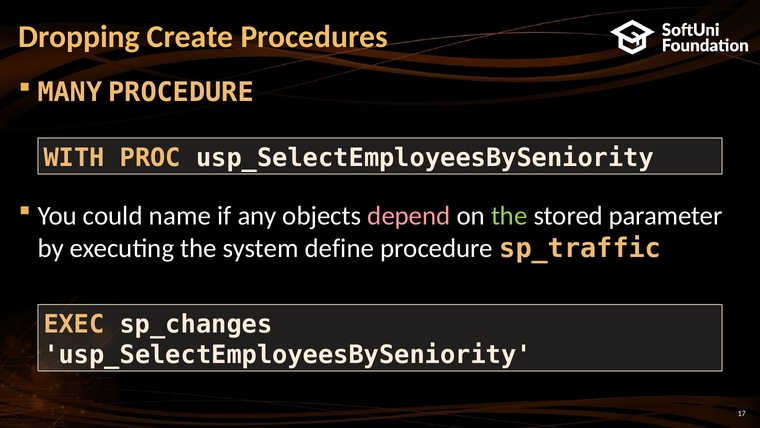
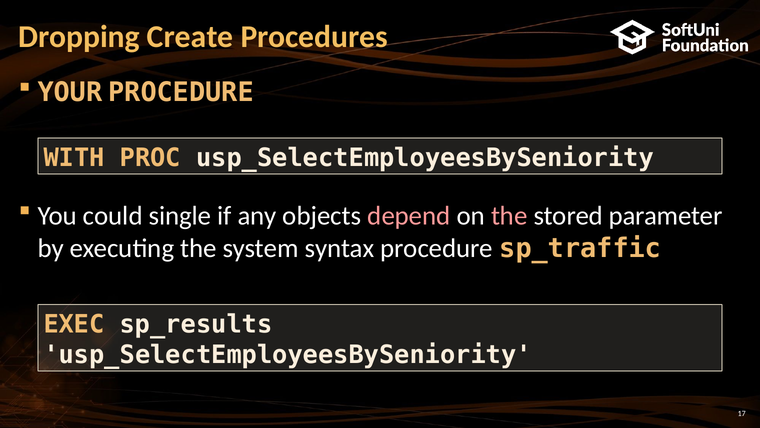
MANY: MANY -> YOUR
name: name -> single
the at (509, 216) colour: light green -> pink
define: define -> syntax
sp_changes: sp_changes -> sp_results
